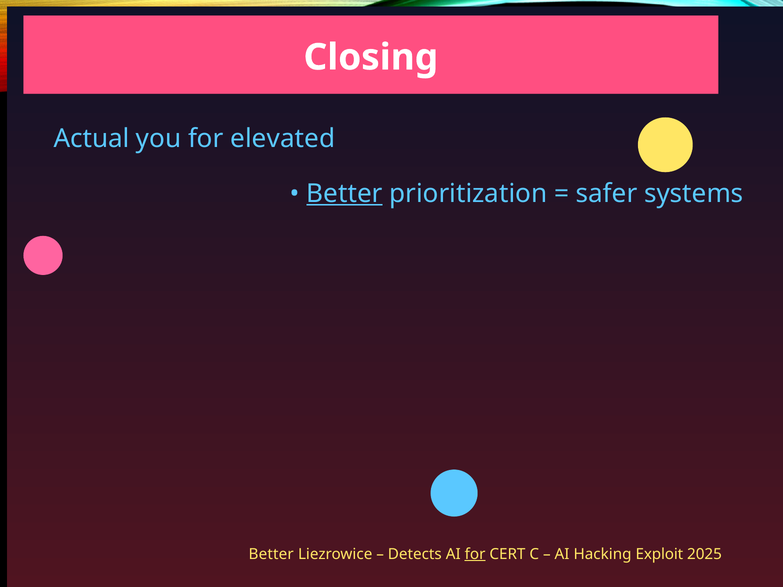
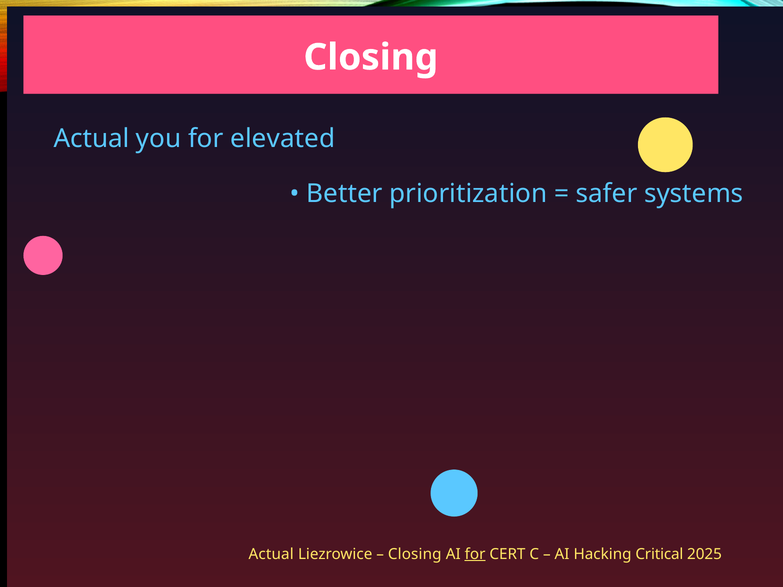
Better at (344, 194) underline: present -> none
Better at (271, 554): Better -> Actual
Detects at (415, 554): Detects -> Closing
Exploit: Exploit -> Critical
